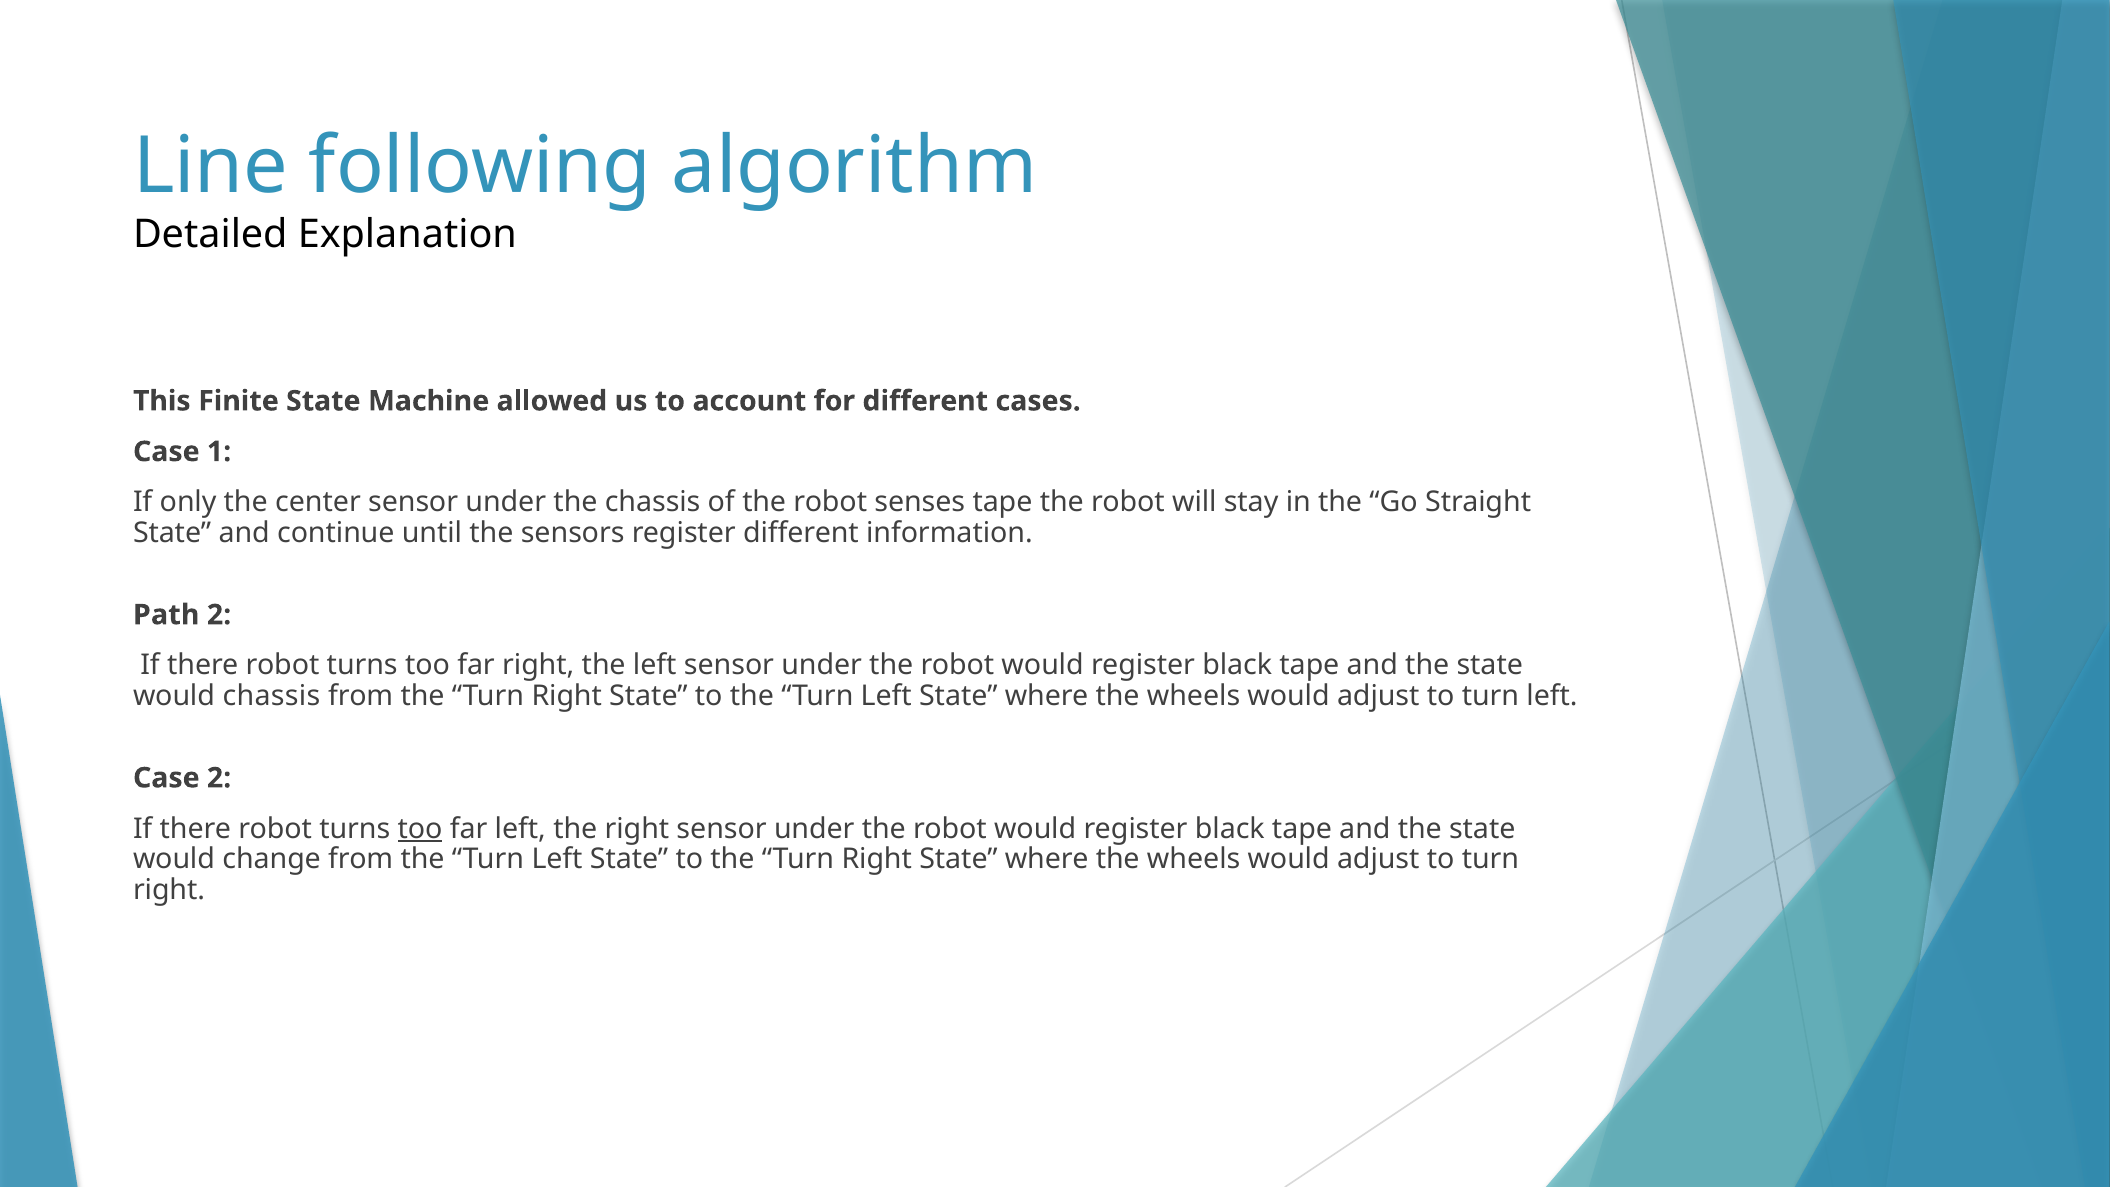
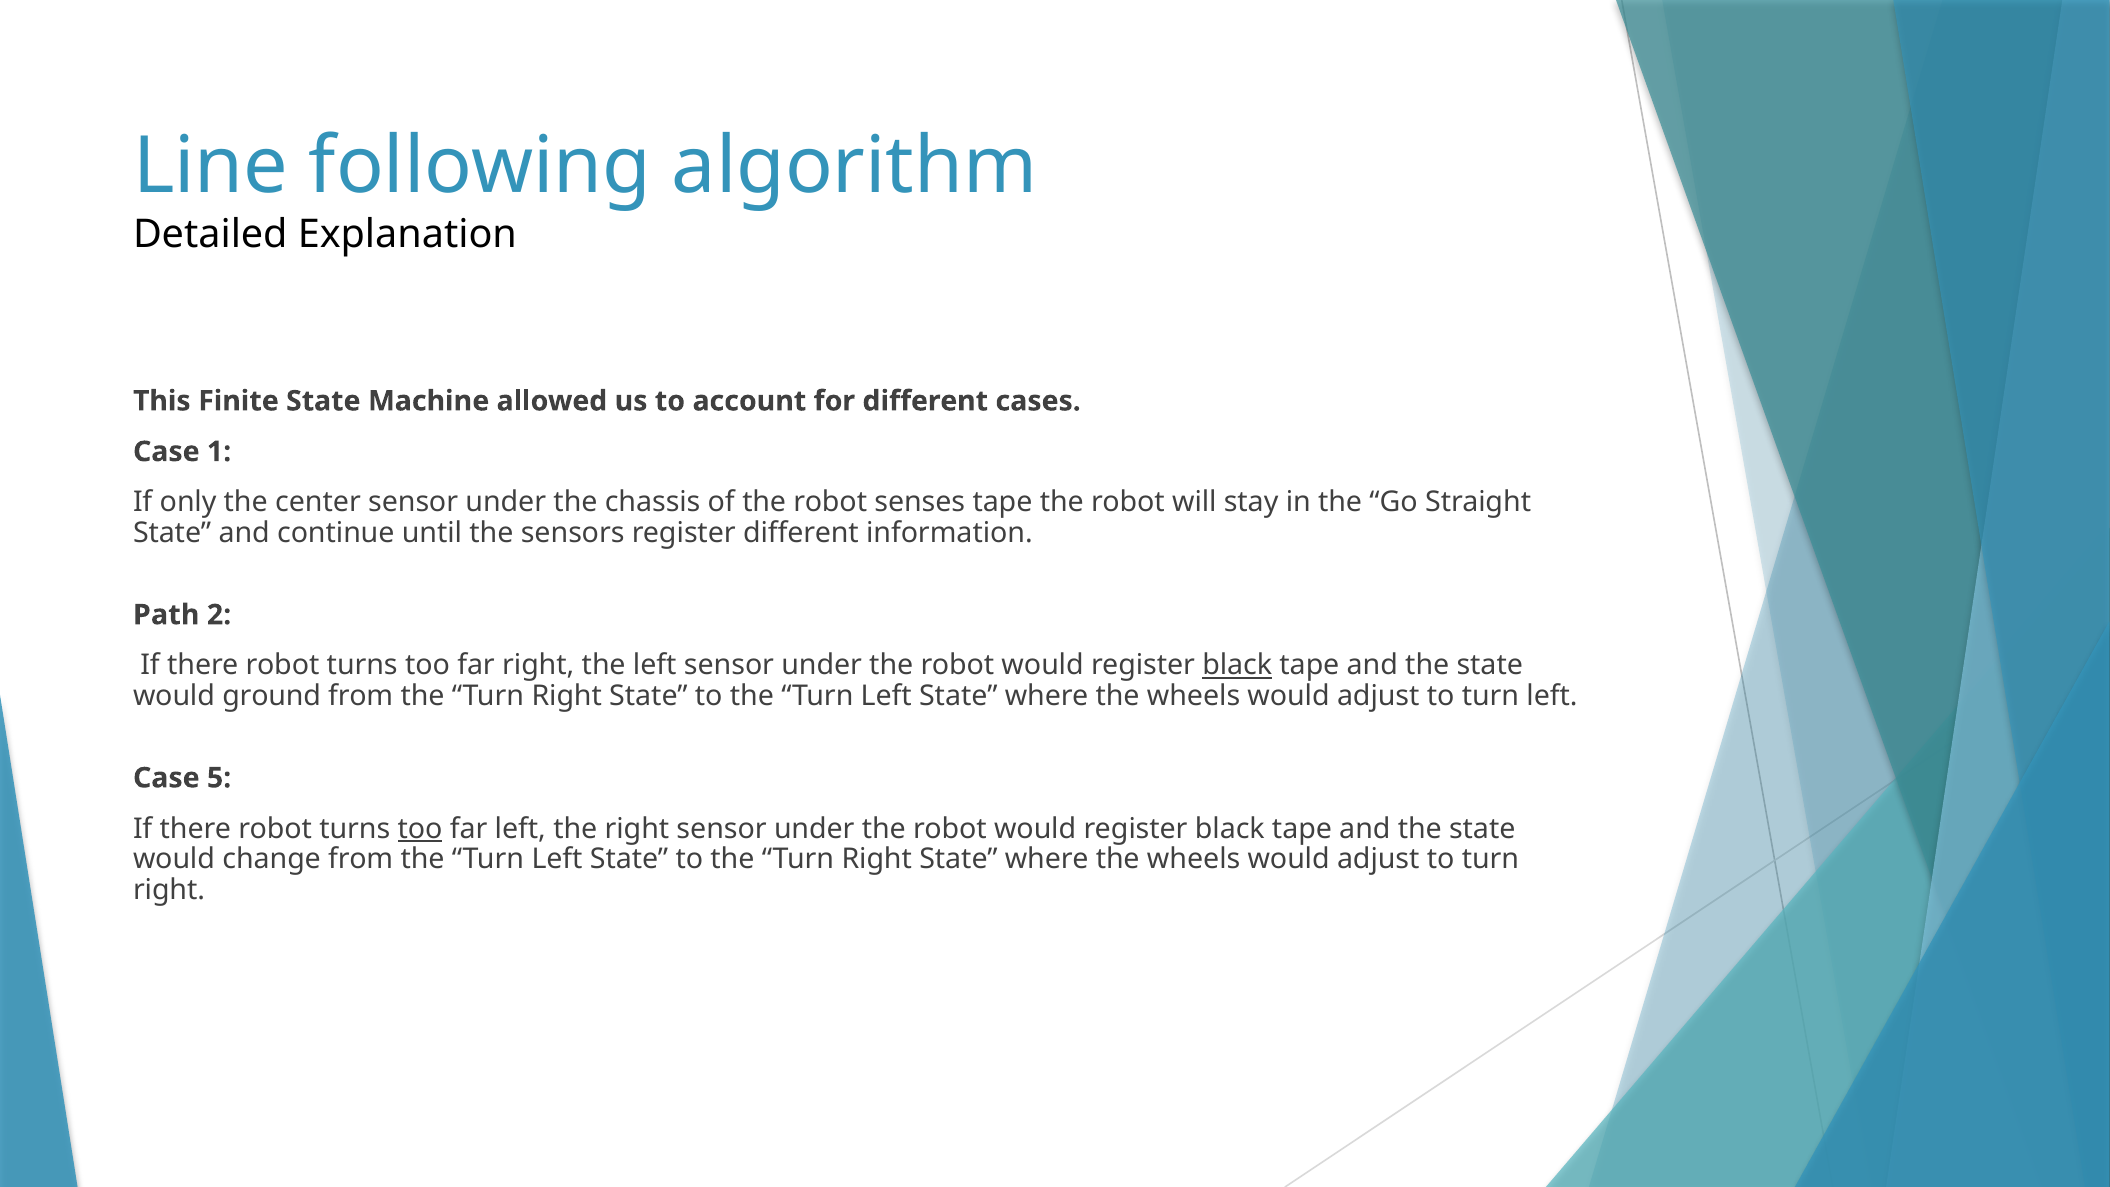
black at (1237, 665) underline: none -> present
would chassis: chassis -> ground
Case 2: 2 -> 5
